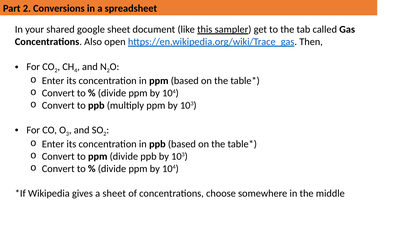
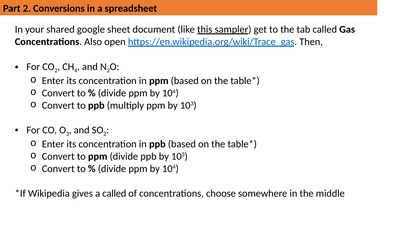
a sheet: sheet -> called
